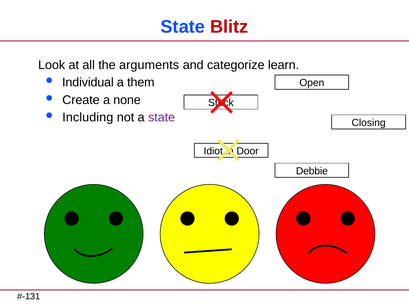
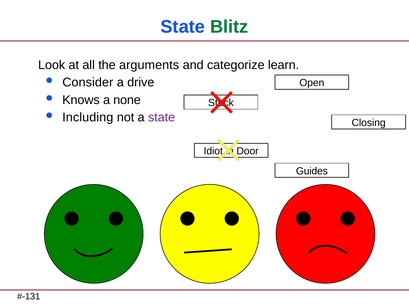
Blitz colour: red -> green
Individual: Individual -> Consider
them: them -> drive
Create: Create -> Knows
Debbie: Debbie -> Guides
